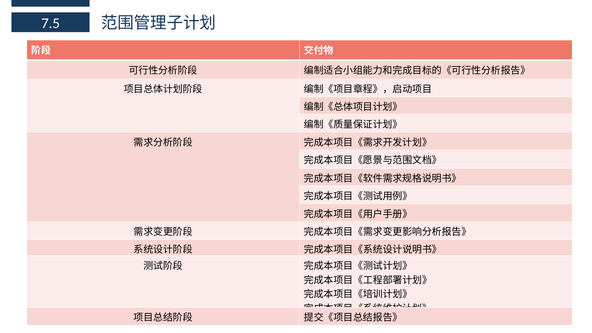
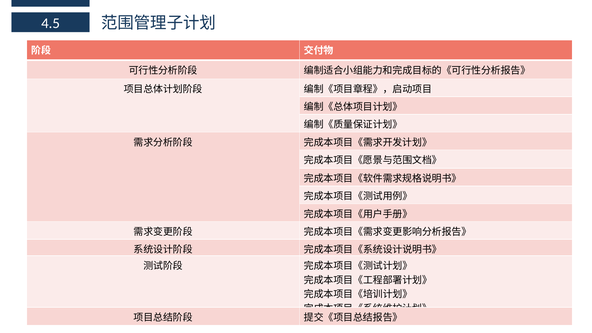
7.5: 7.5 -> 4.5
